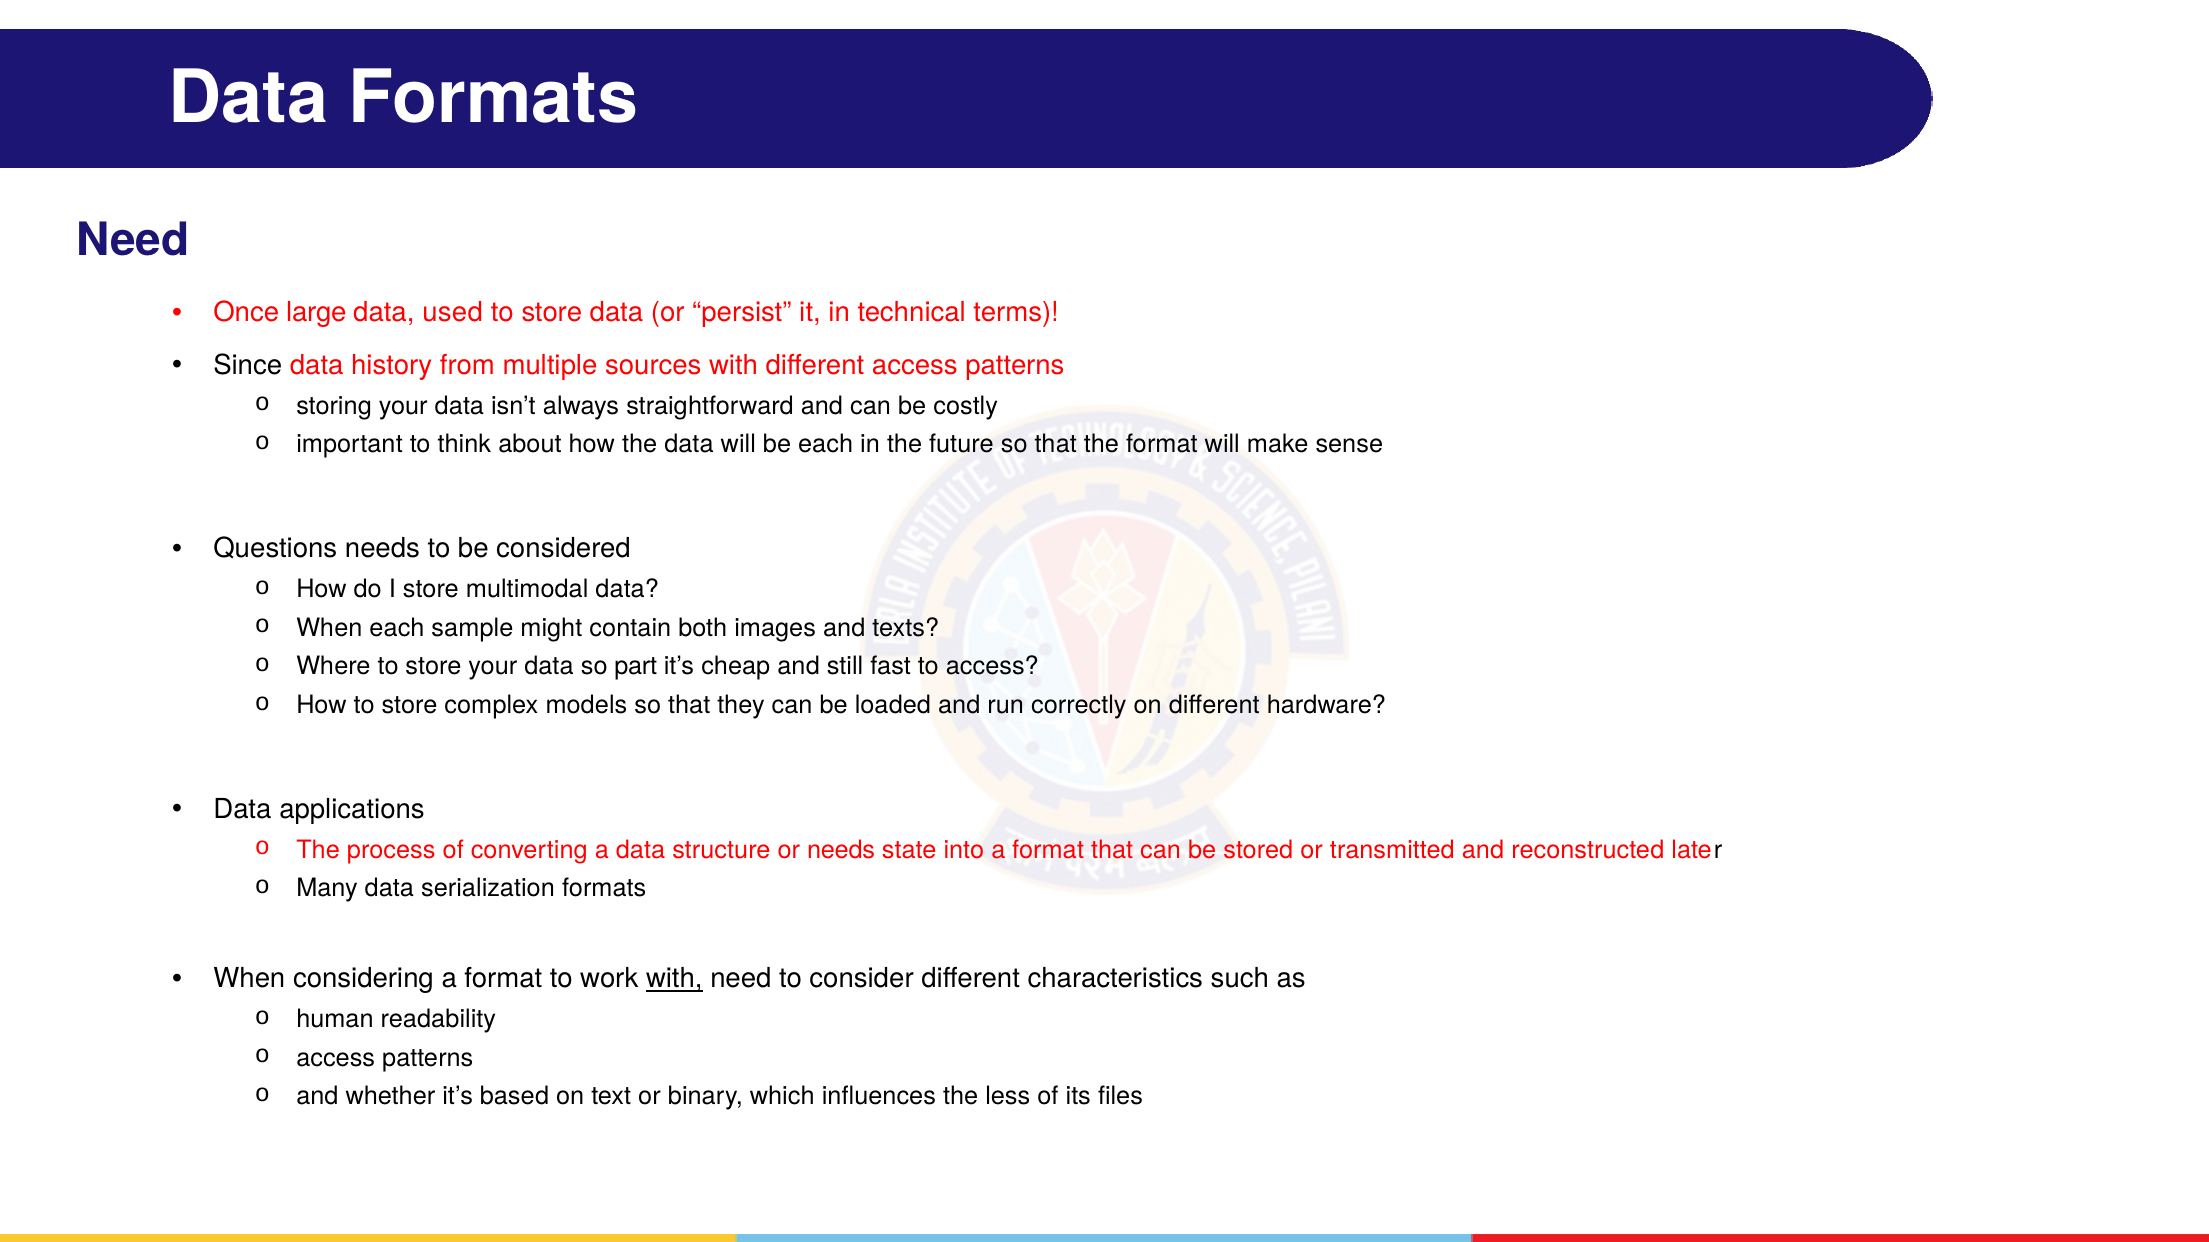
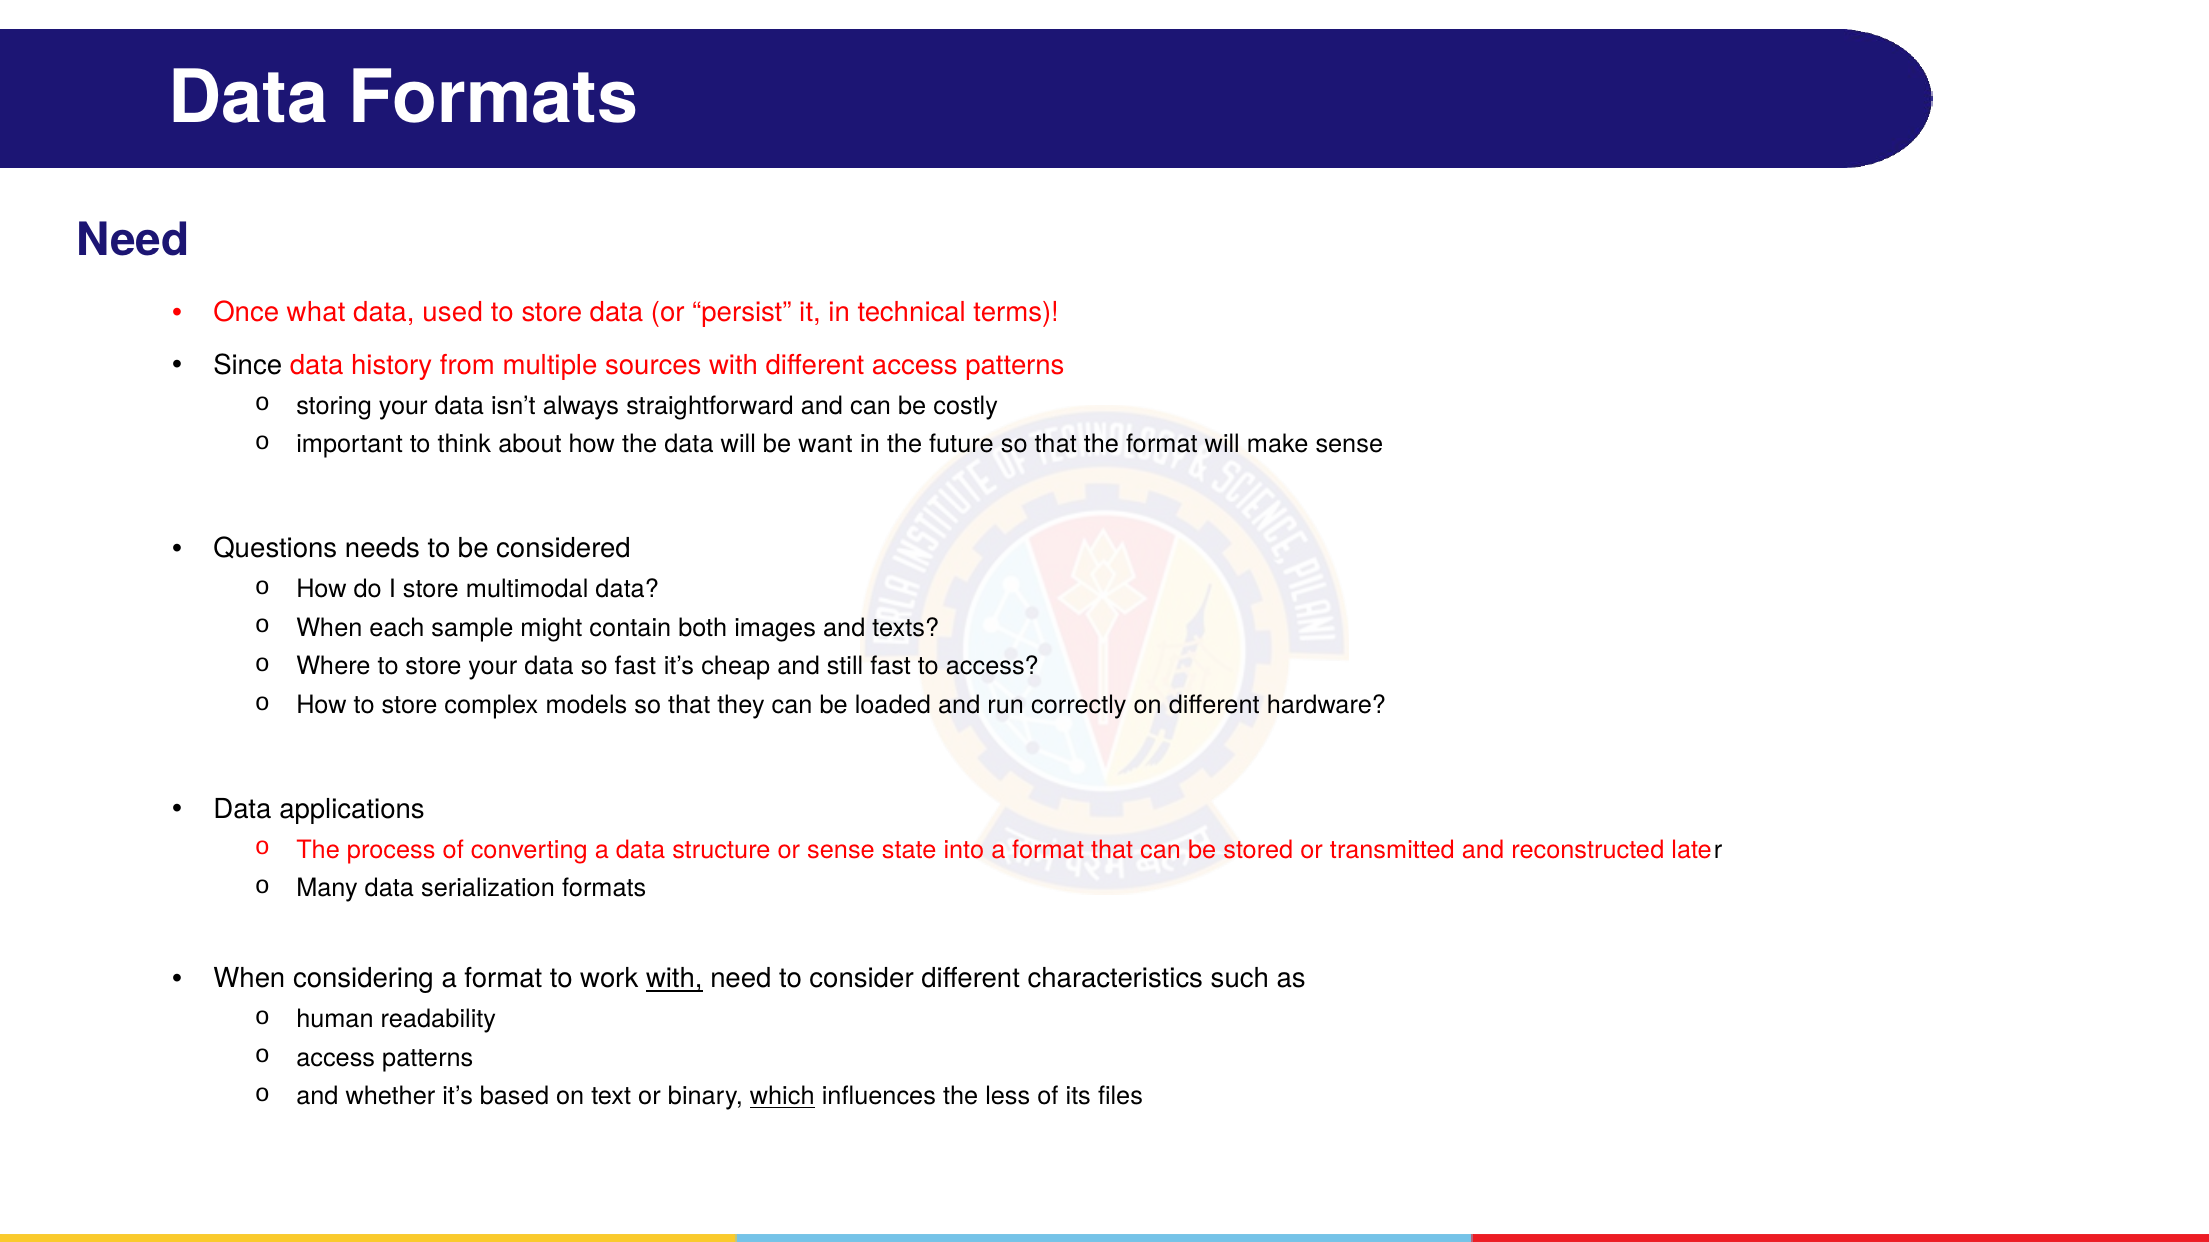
large: large -> what
be each: each -> want
so part: part -> fast
or needs: needs -> sense
which underline: none -> present
